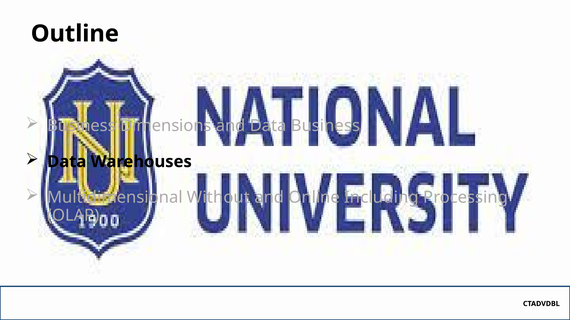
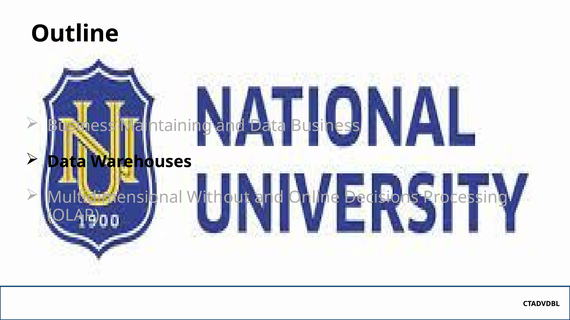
Dimensions: Dimensions -> Maintaining
Including: Including -> Decisions
